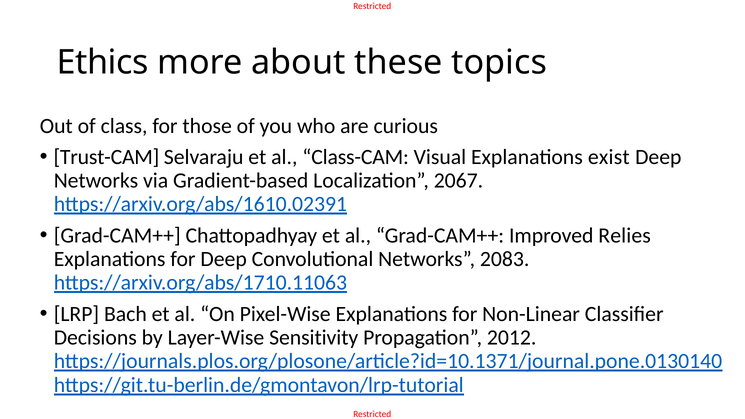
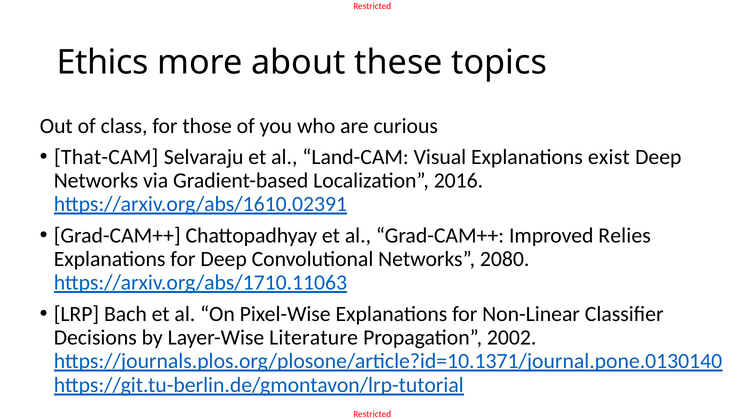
Trust-CAM: Trust-CAM -> That-CAM
Class-CAM: Class-CAM -> Land-CAM
2067: 2067 -> 2016
2083: 2083 -> 2080
Sensitivity: Sensitivity -> Literature
2012: 2012 -> 2002
